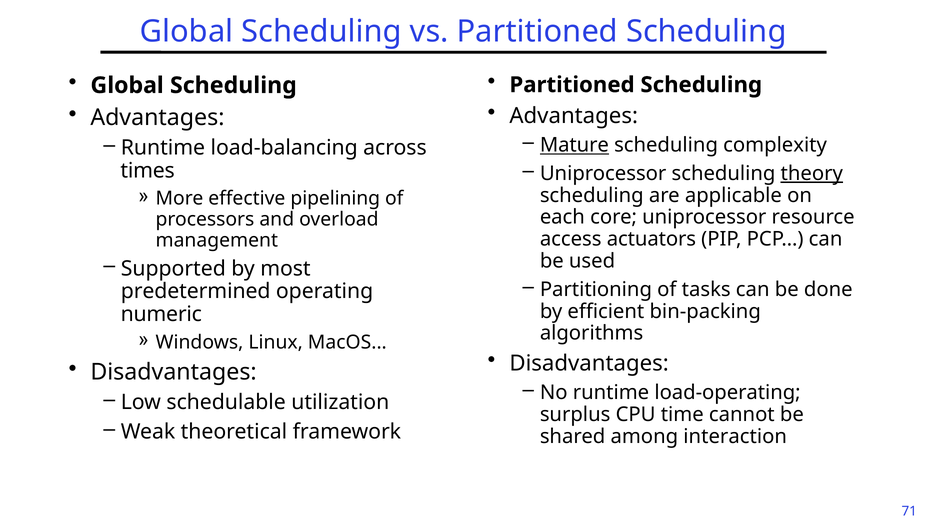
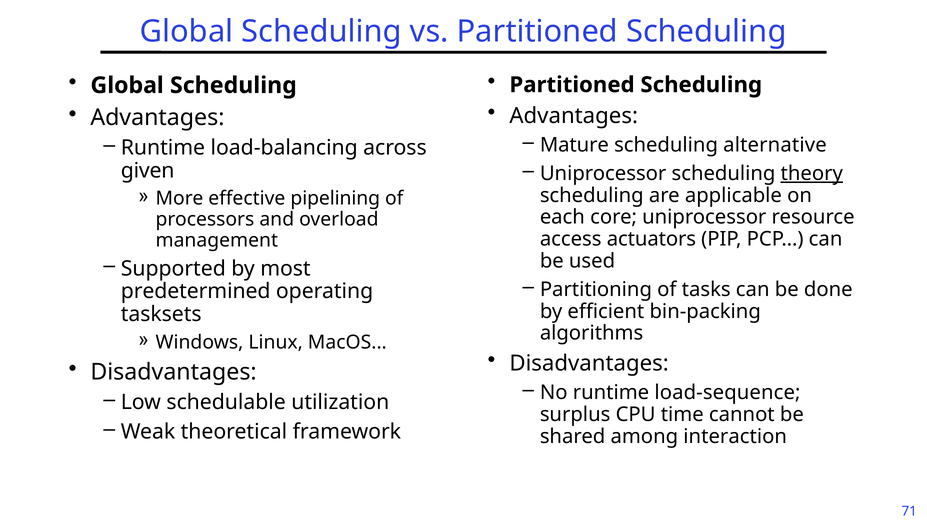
Mature underline: present -> none
complexity: complexity -> alternative
times: times -> given
numeric: numeric -> tasksets
load-operating: load-operating -> load-sequence
